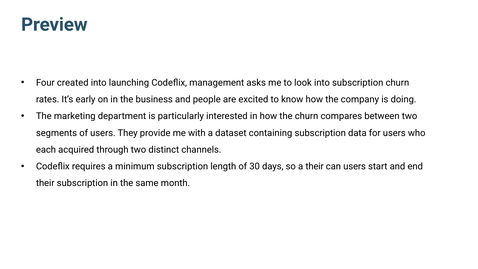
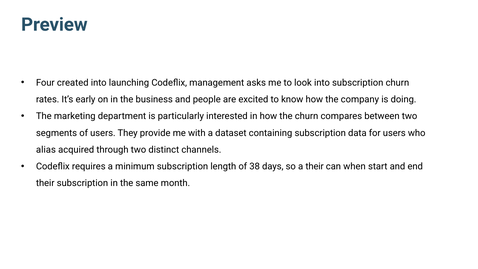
each: each -> alias
30: 30 -> 38
can users: users -> when
